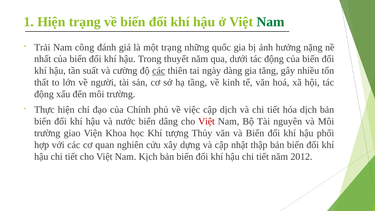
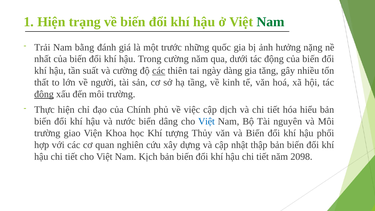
công: công -> bằng
một trạng: trạng -> trước
Trong thuyết: thuyết -> cường
động at (44, 94) underline: none -> present
hóa dịch: dịch -> hiểu
Việt at (206, 121) colour: red -> blue
2012: 2012 -> 2098
